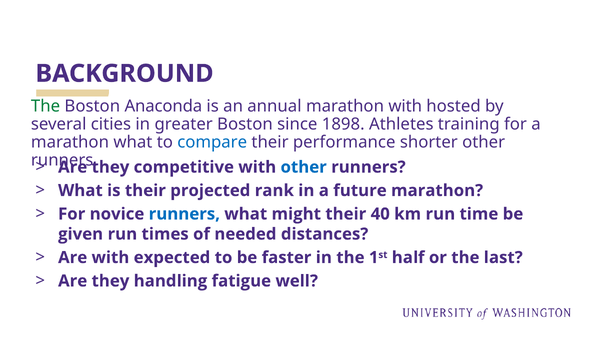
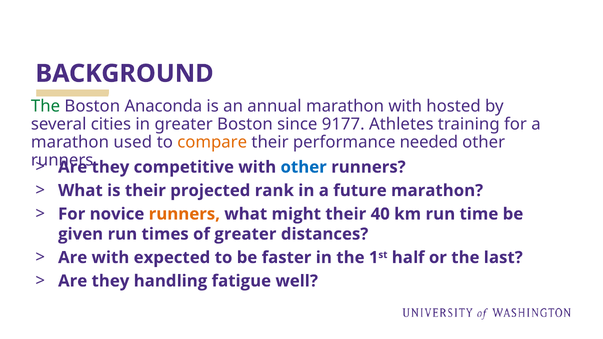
1898: 1898 -> 9177
marathon what: what -> used
compare colour: blue -> orange
shorter: shorter -> needed
runners at (184, 214) colour: blue -> orange
of needed: needed -> greater
